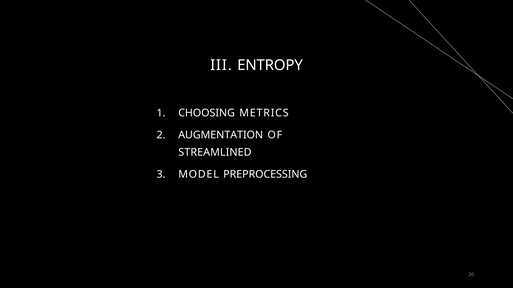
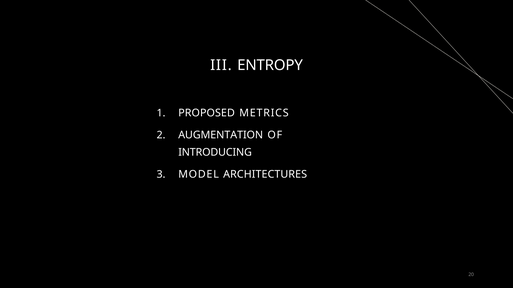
CHOOSING: CHOOSING -> PROPOSED
STREAMLINED: STREAMLINED -> INTRODUCING
PREPROCESSING: PREPROCESSING -> ARCHITECTURES
